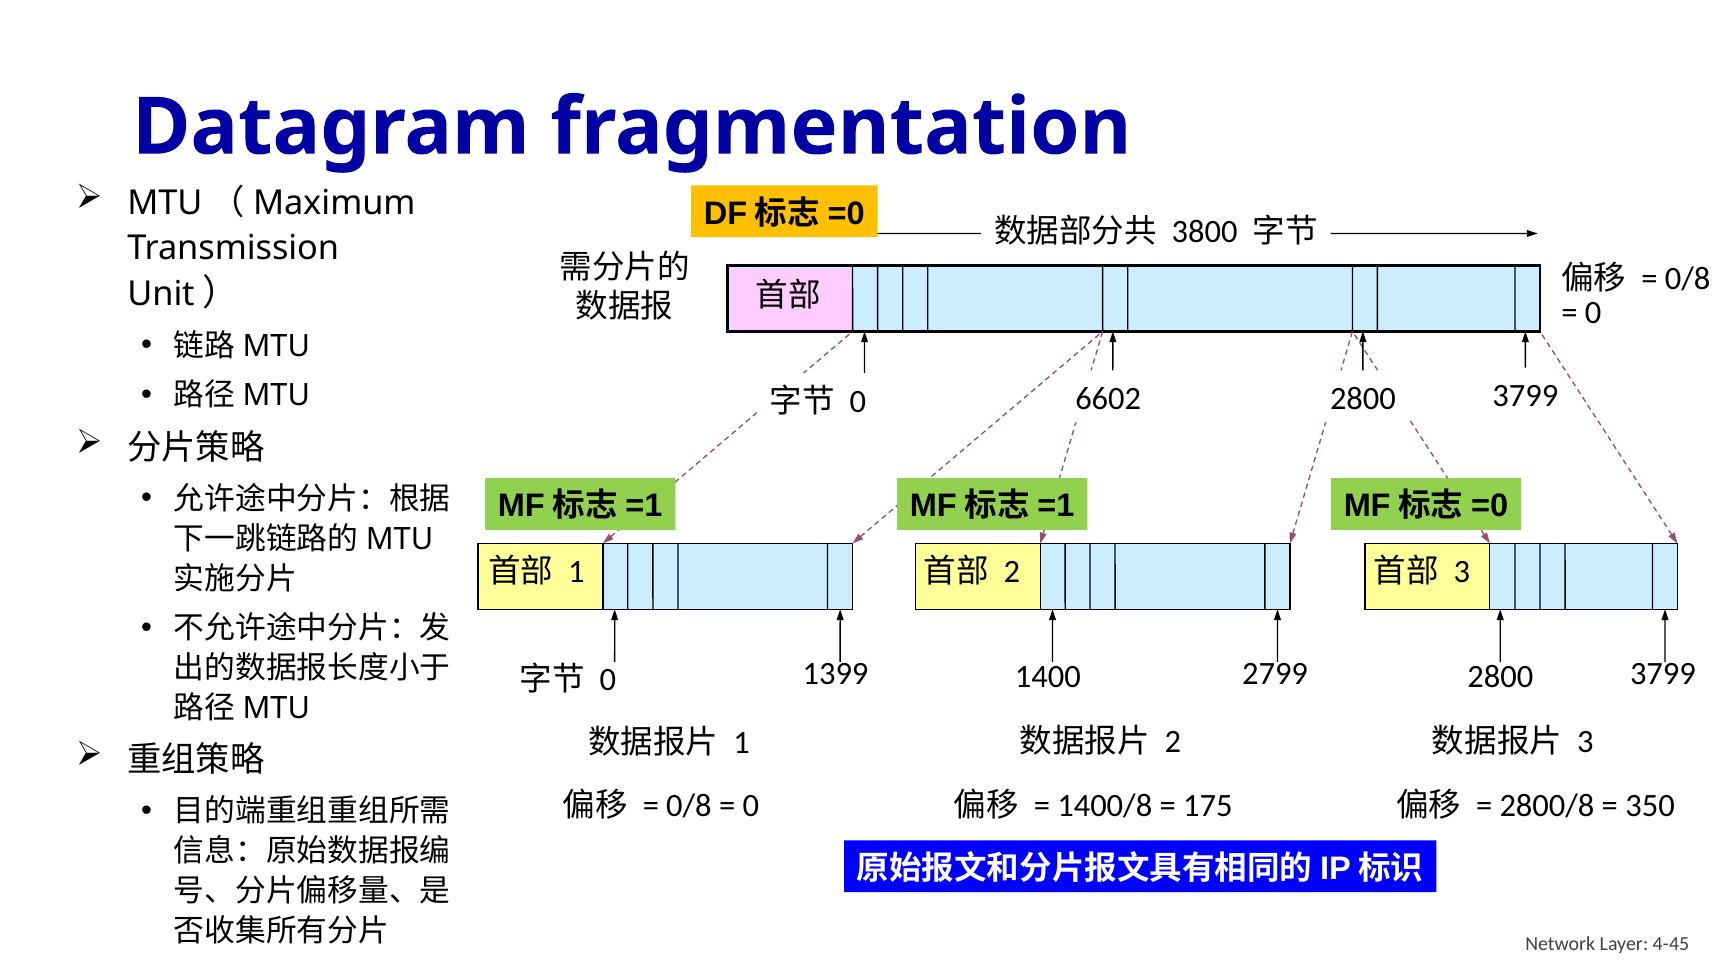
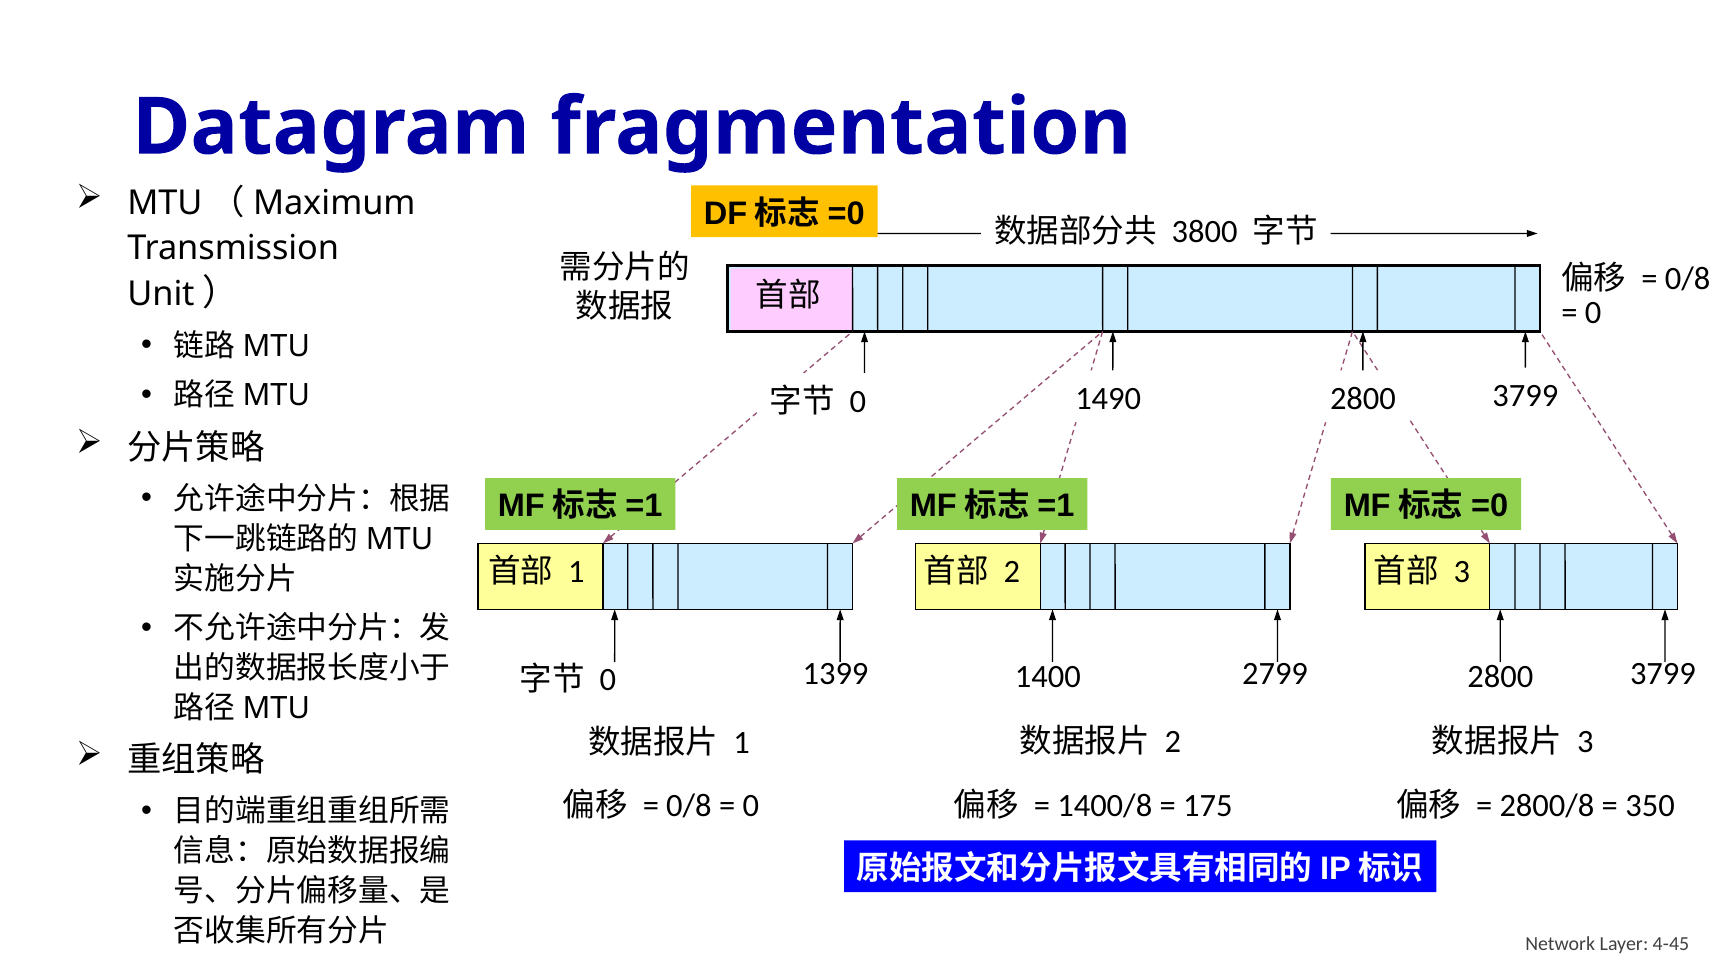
6602: 6602 -> 1490
